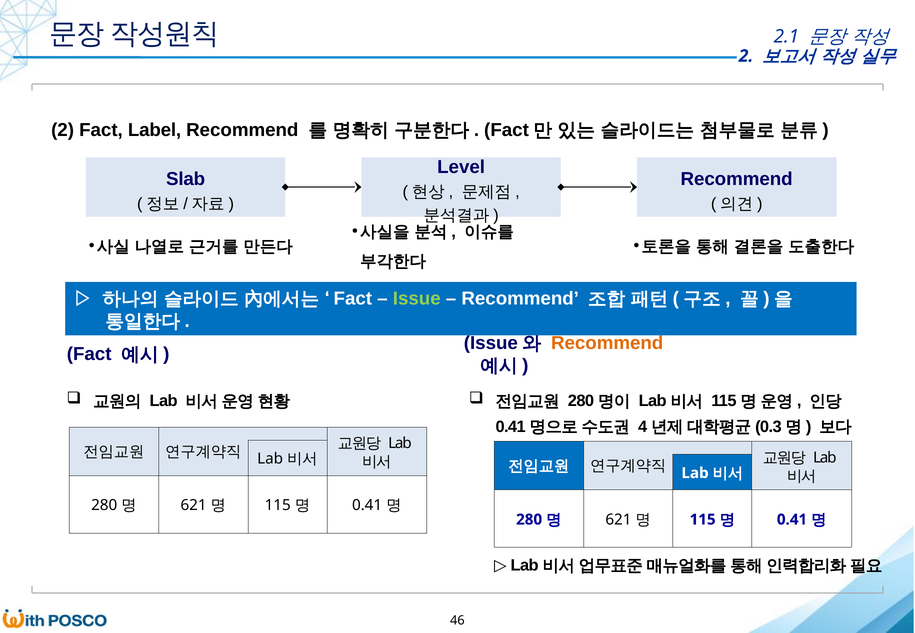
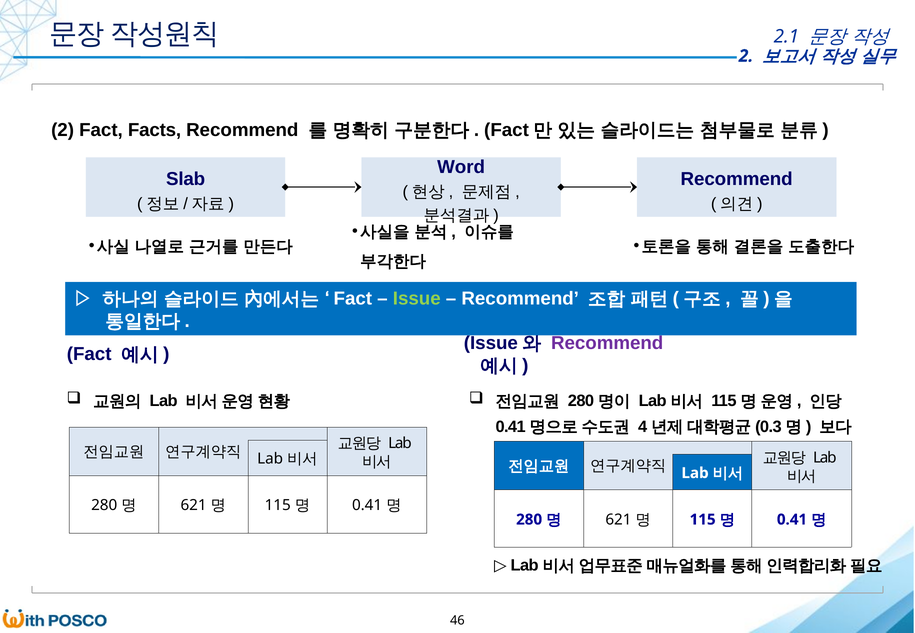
Label: Label -> Facts
Level: Level -> Word
Recommend at (607, 343) colour: orange -> purple
